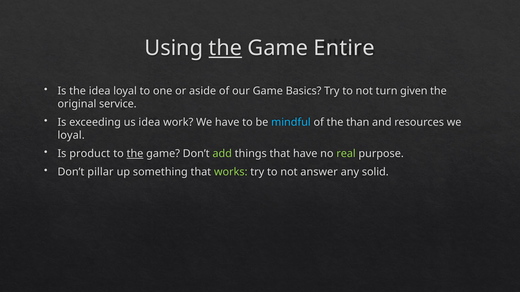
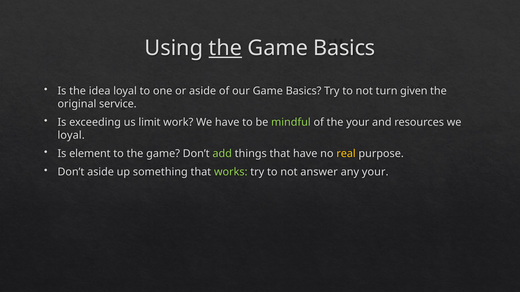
Entire at (344, 48): Entire -> Basics
us idea: idea -> limit
mindful colour: light blue -> light green
the than: than -> your
product: product -> element
the at (135, 154) underline: present -> none
real colour: light green -> yellow
Don’t pillar: pillar -> aside
any solid: solid -> your
